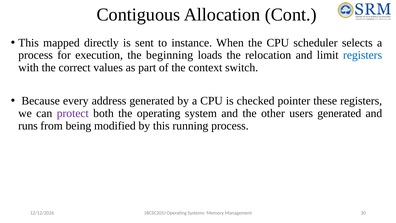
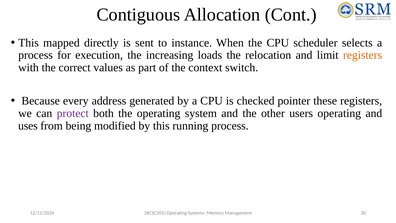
beginning: beginning -> increasing
registers at (363, 55) colour: blue -> orange
users generated: generated -> operating
runs: runs -> uses
